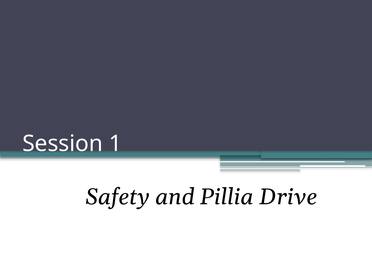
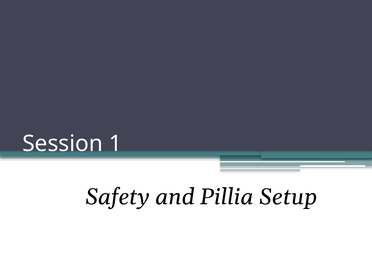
Drive: Drive -> Setup
